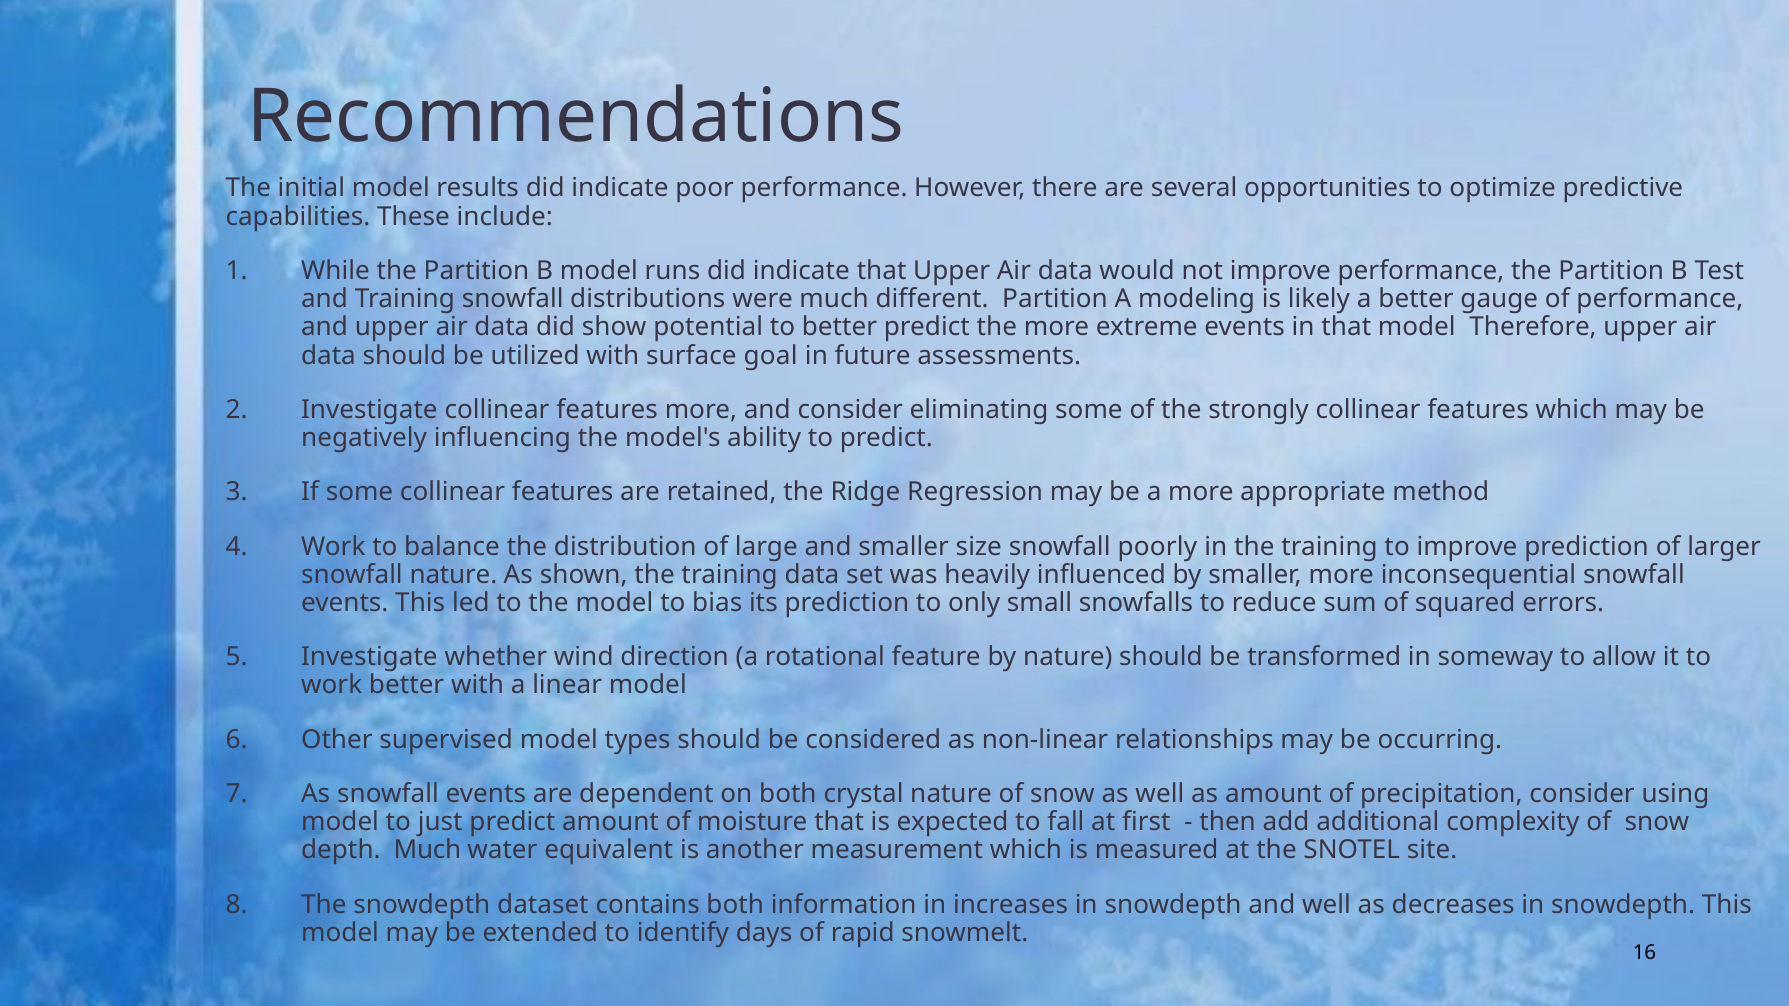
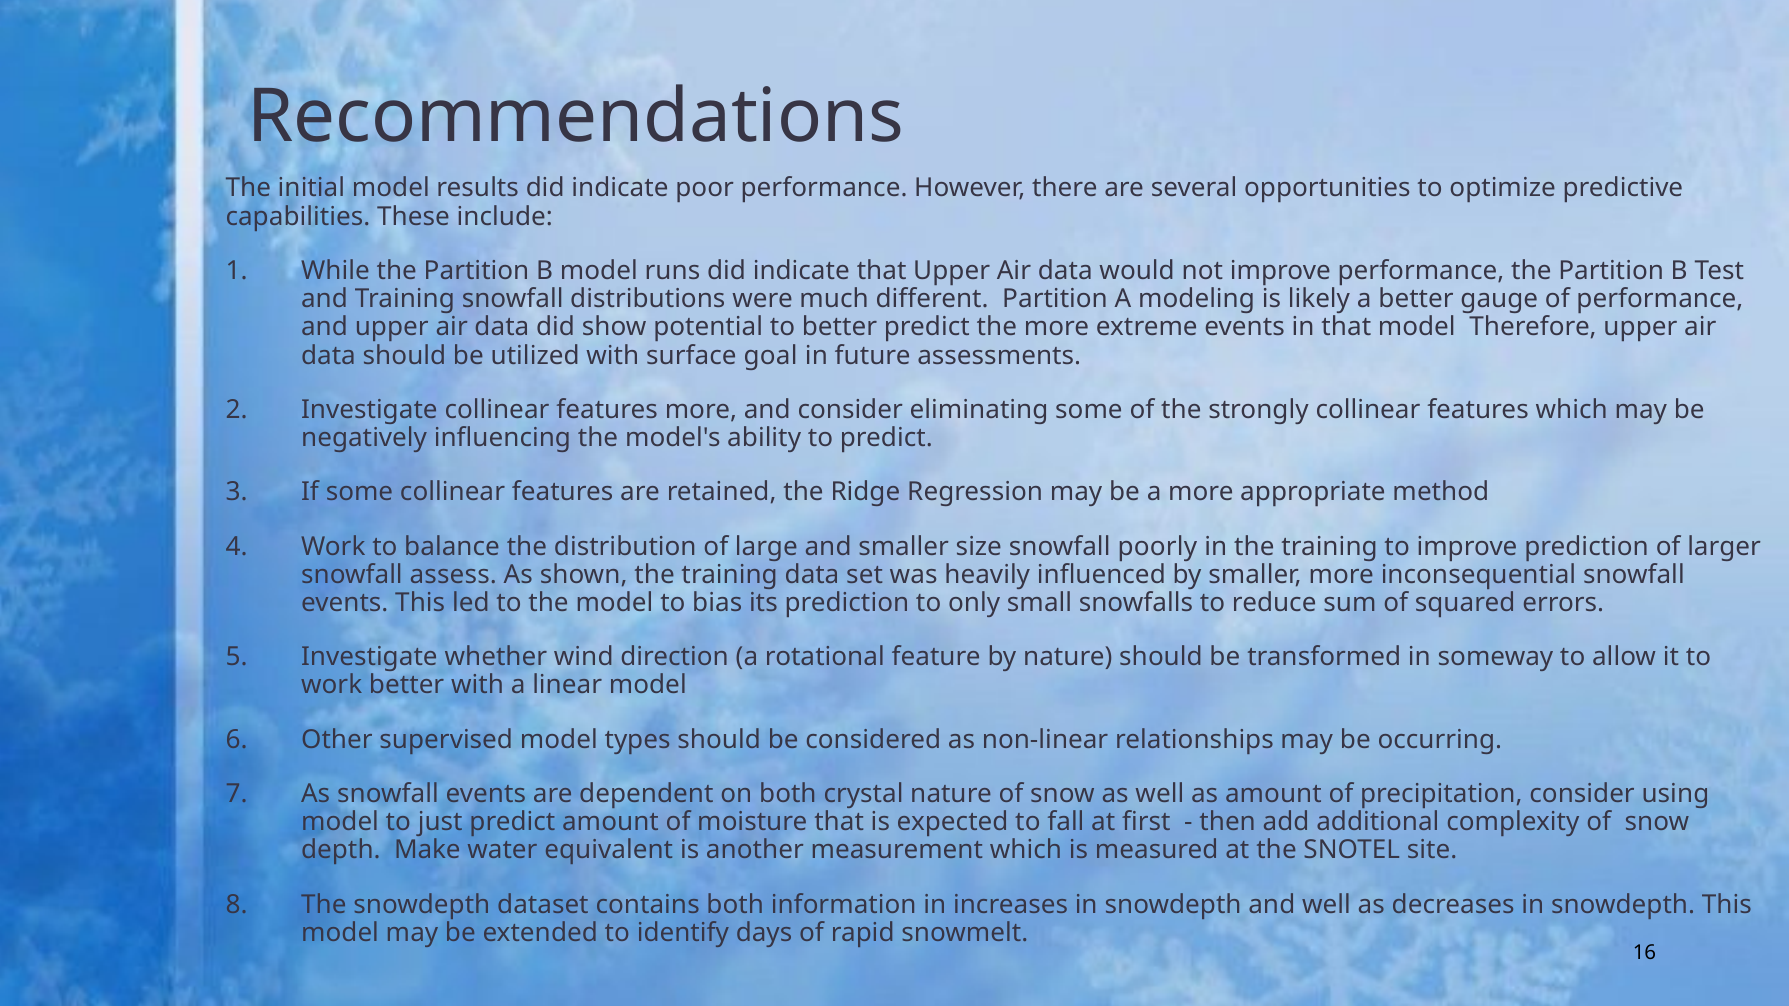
snowfall nature: nature -> assess
depth Much: Much -> Make
